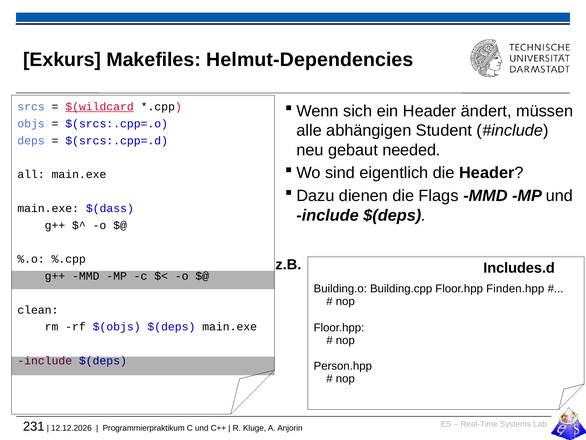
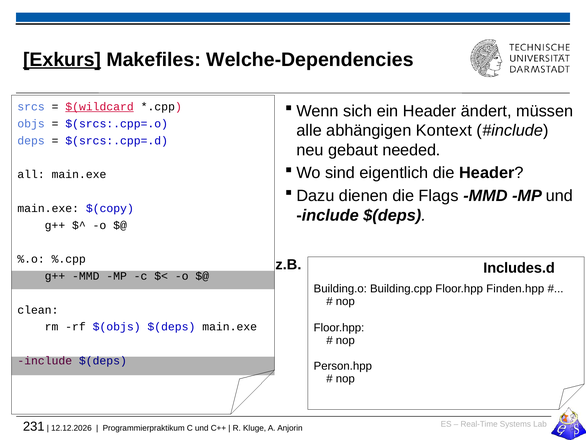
Exkurs underline: none -> present
Helmut-Dependencies: Helmut-Dependencies -> Welche-Dependencies
Student: Student -> Kontext
$(dass: $(dass -> $(copy
